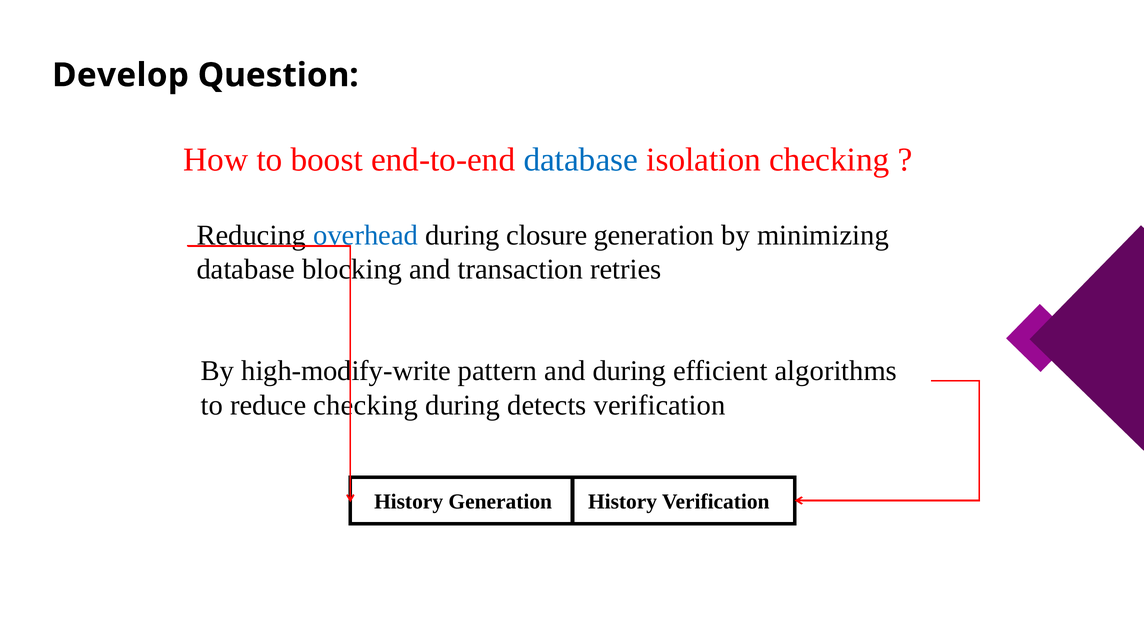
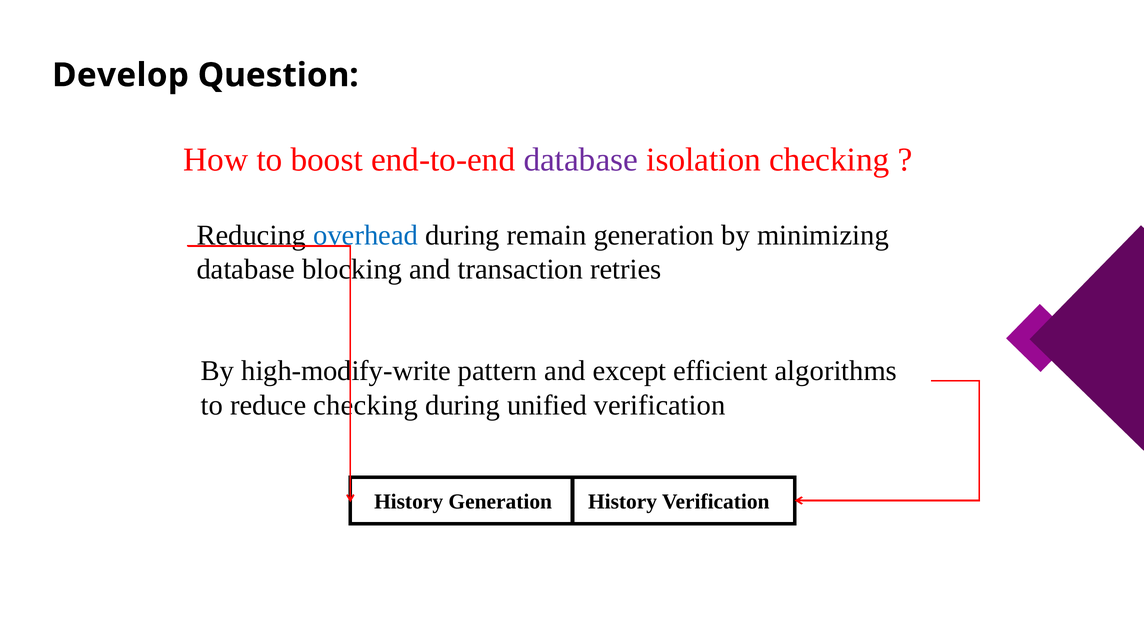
database at (581, 160) colour: blue -> purple
closure: closure -> remain
and during: during -> except
detects: detects -> unified
